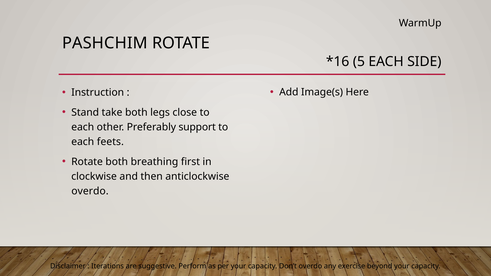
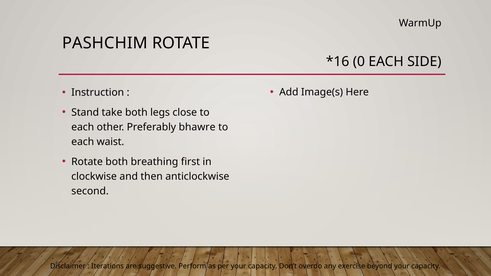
5: 5 -> 0
support: support -> bhawre
feets: feets -> waist
overdo at (90, 191): overdo -> second
